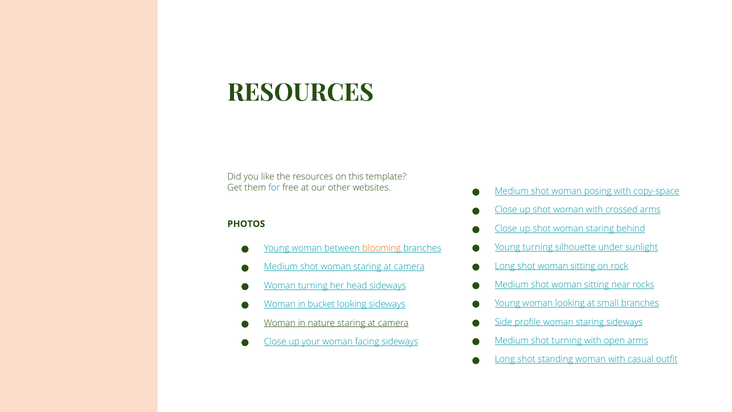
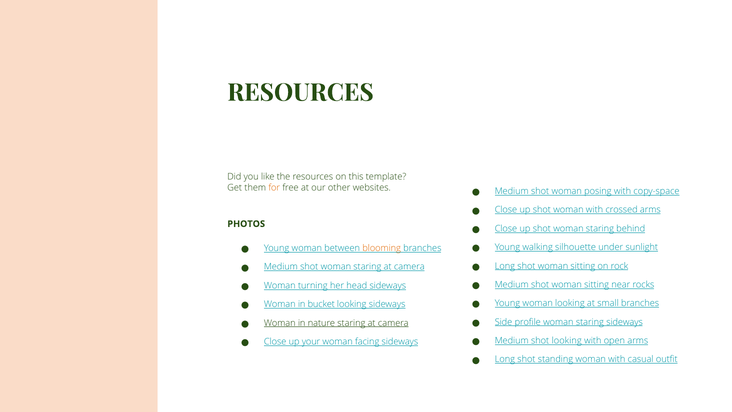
for colour: blue -> orange
Young turning: turning -> walking
shot turning: turning -> looking
